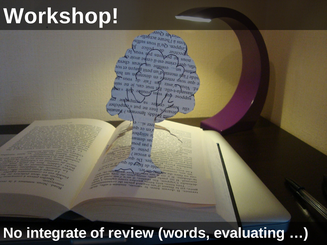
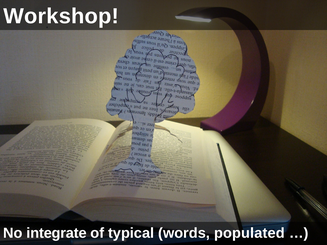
review: review -> typical
evaluating: evaluating -> populated
